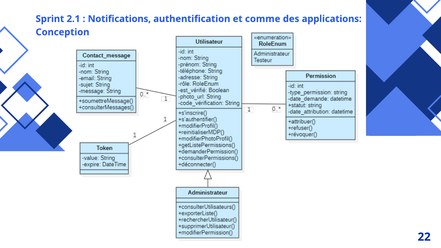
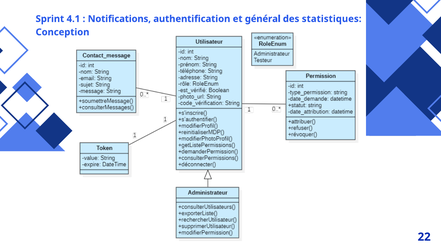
2.1: 2.1 -> 4.1
comme: comme -> général
applications: applications -> statistiques
